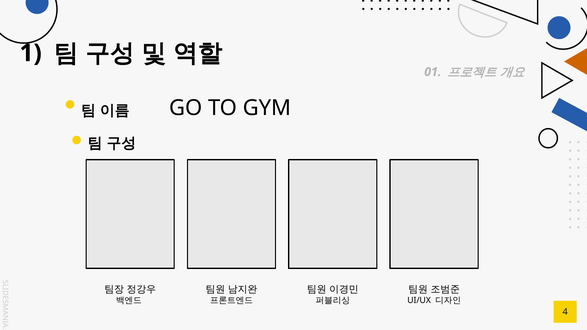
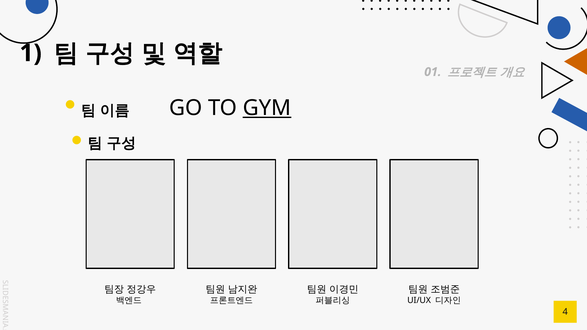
GYM underline: none -> present
